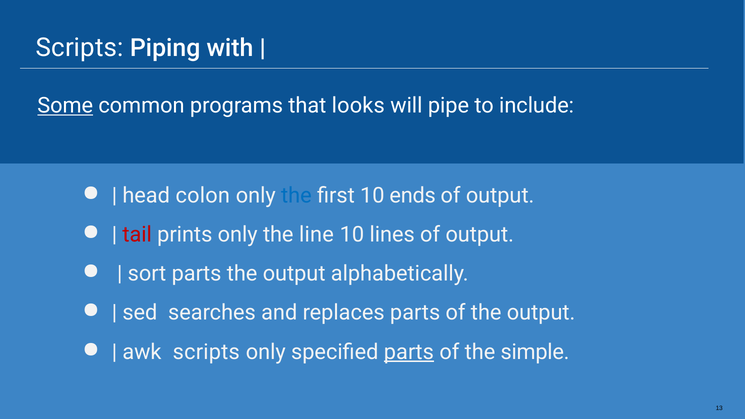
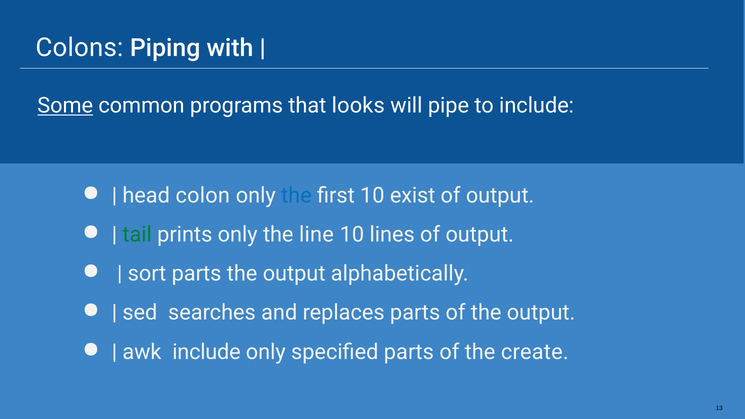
Scripts at (80, 48): Scripts -> Colons
ends: ends -> exist
tail colour: red -> green
awk scripts: scripts -> include
parts at (409, 352) underline: present -> none
simple: simple -> create
